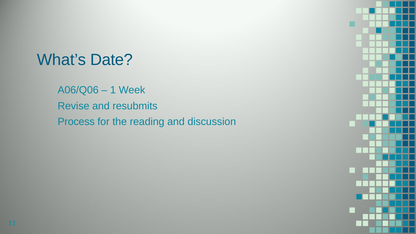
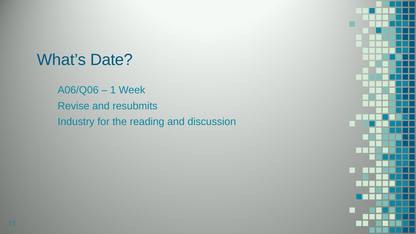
Process: Process -> Industry
